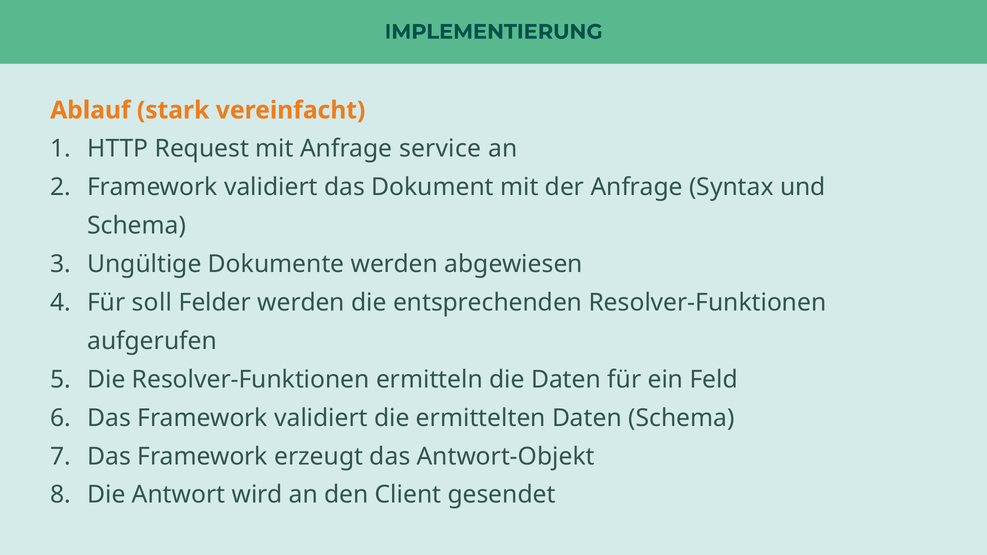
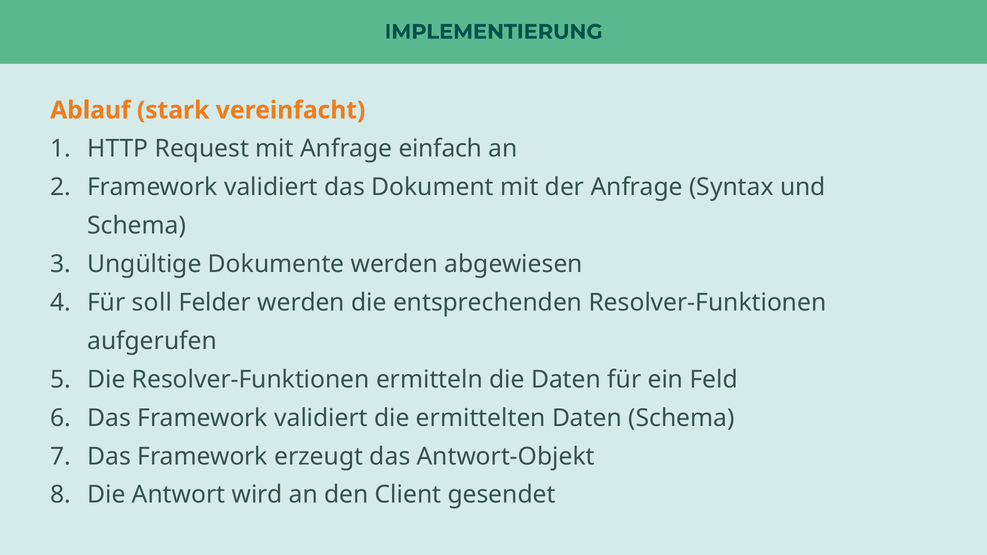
service: service -> einfach
